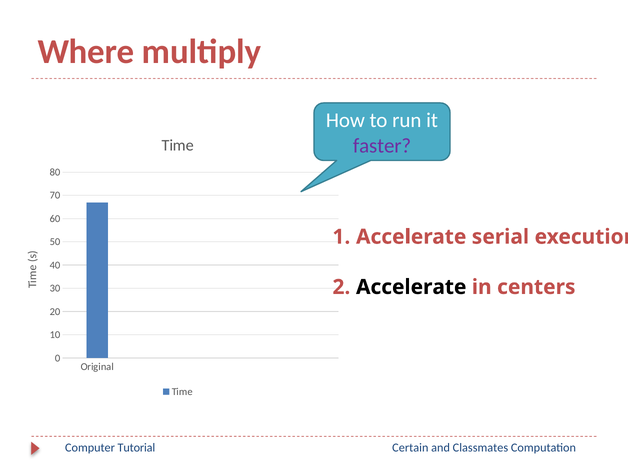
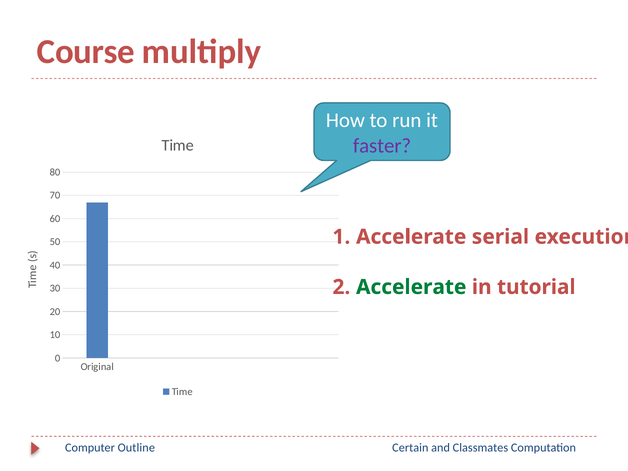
Where: Where -> Course
Accelerate at (411, 287) colour: black -> green
centers: centers -> tutorial
Tutorial: Tutorial -> Outline
